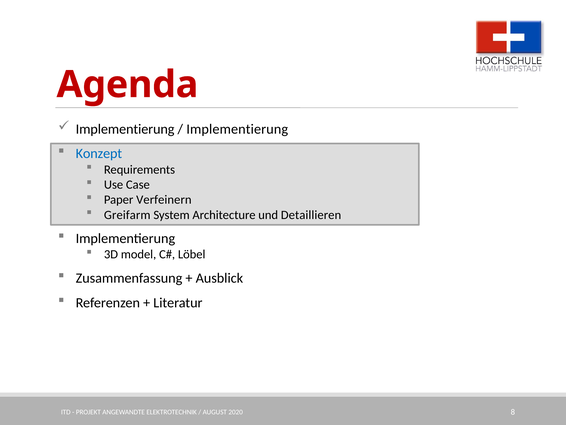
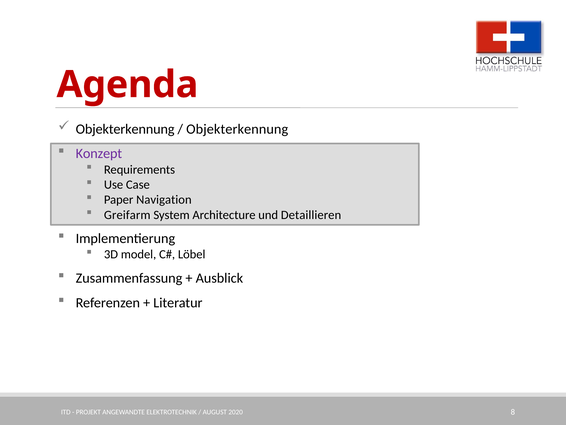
Implementierung at (125, 129): Implementierung -> Objekterkennung
Implementierung at (237, 129): Implementierung -> Objekterkennung
Konzept colour: blue -> purple
Verfeinern: Verfeinern -> Navigation
